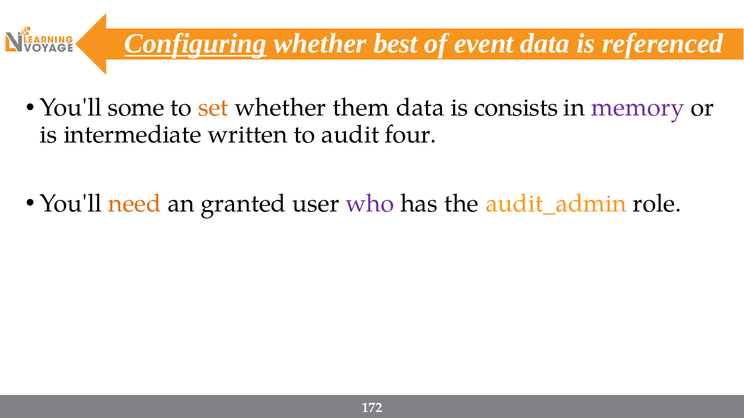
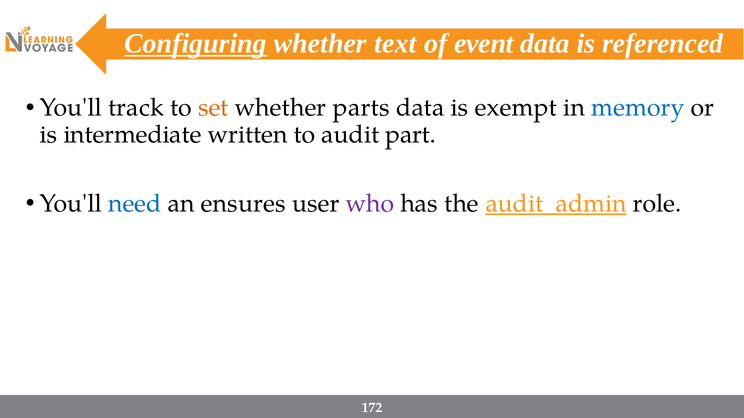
best: best -> text
some: some -> track
them: them -> parts
consists: consists -> exempt
memory colour: purple -> blue
four: four -> part
need colour: orange -> blue
granted: granted -> ensures
audit_admin underline: none -> present
